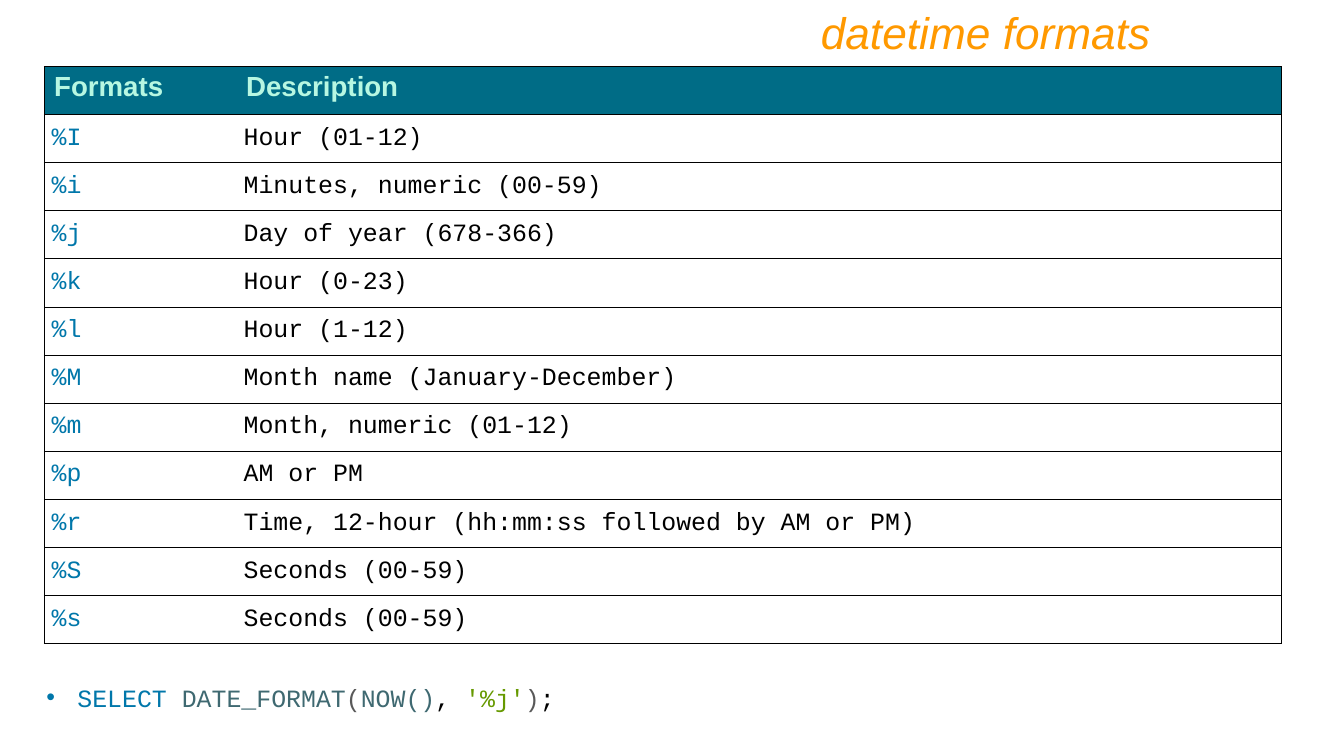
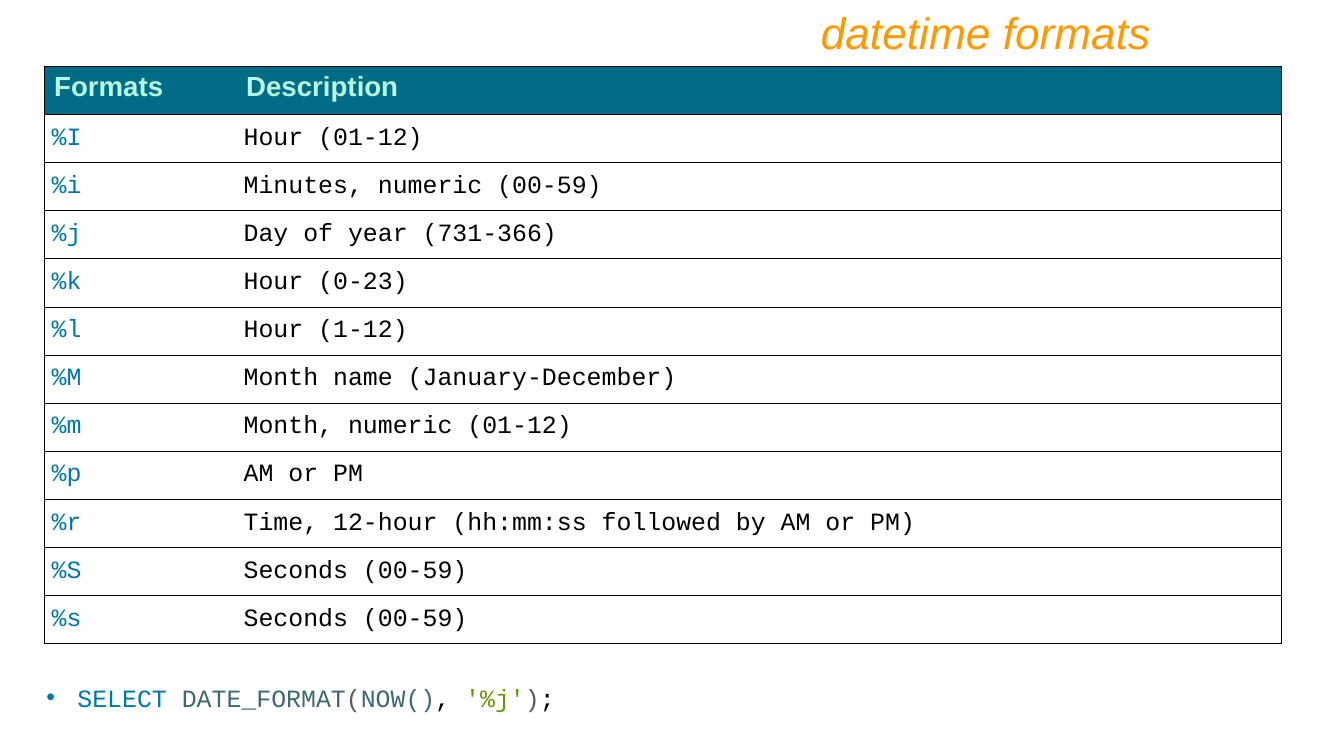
678-366: 678-366 -> 731-366
